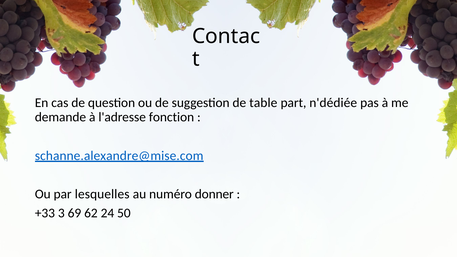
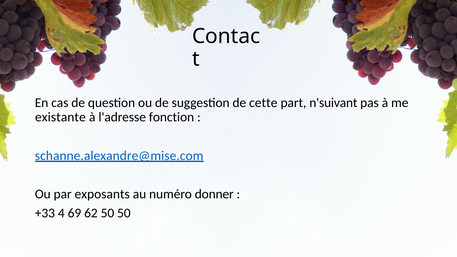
table: table -> cette
n'dédiée: n'dédiée -> n'suivant
demande: demande -> existante
lesquelles: lesquelles -> exposants
3: 3 -> 4
62 24: 24 -> 50
